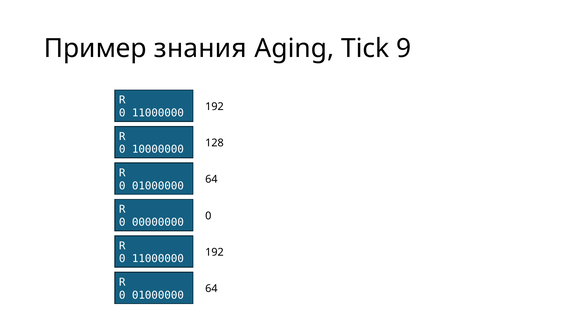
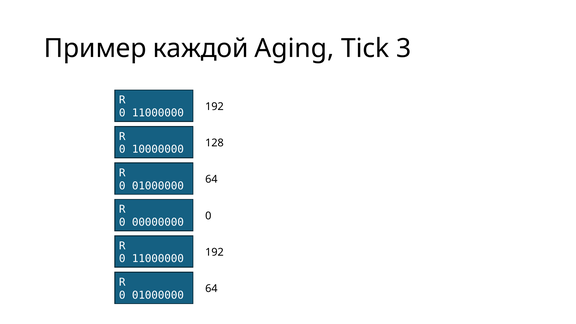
знания: знания -> каждой
9: 9 -> 3
